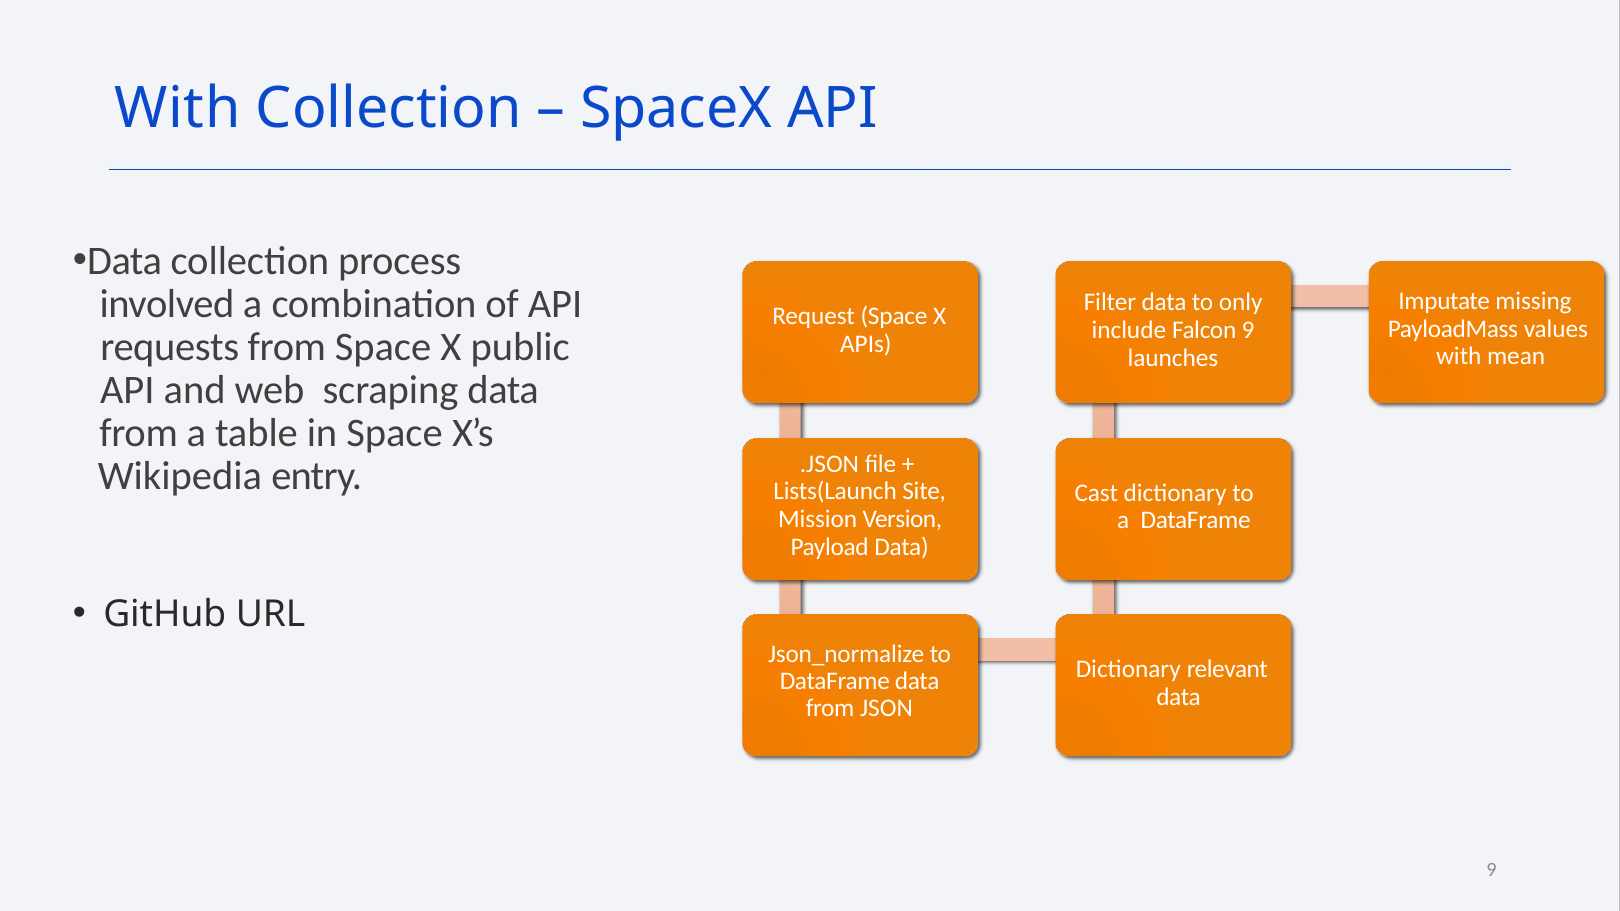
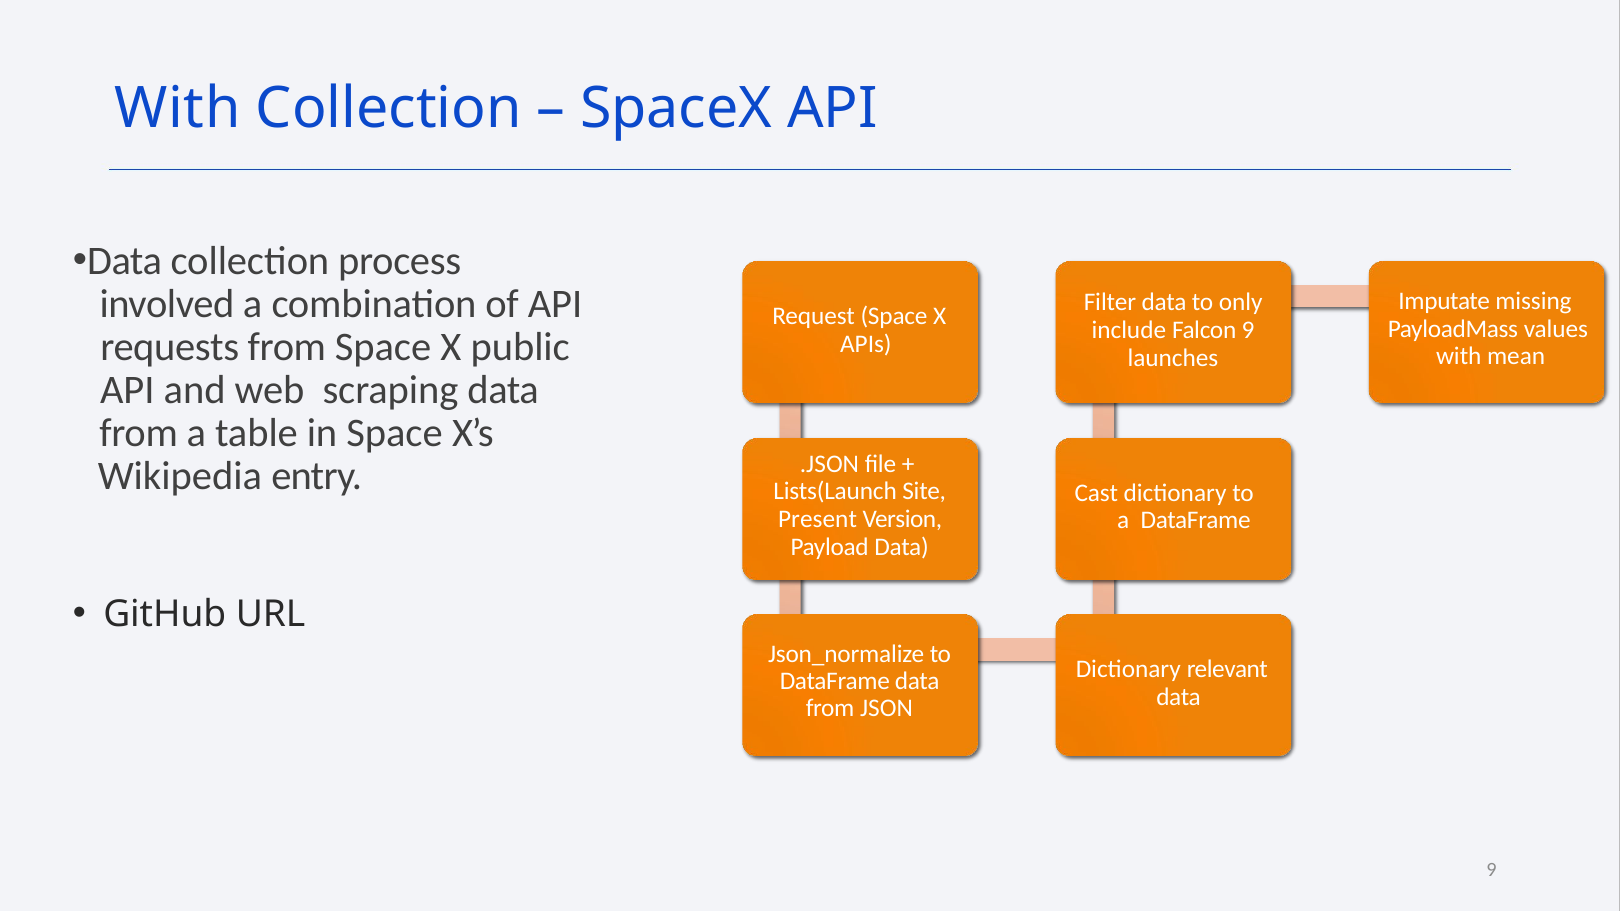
Mission: Mission -> Present
